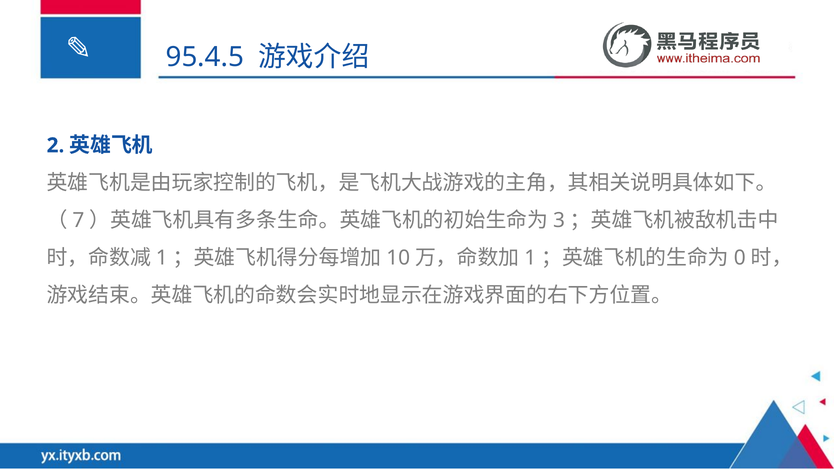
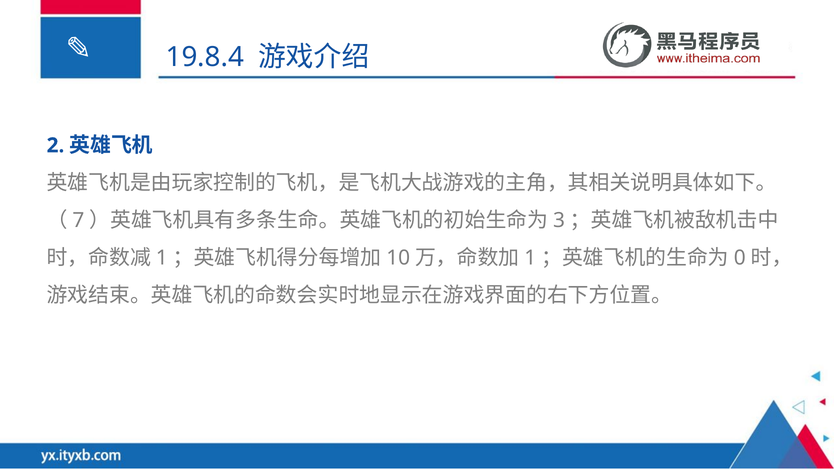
95.4.5: 95.4.5 -> 19.8.4
